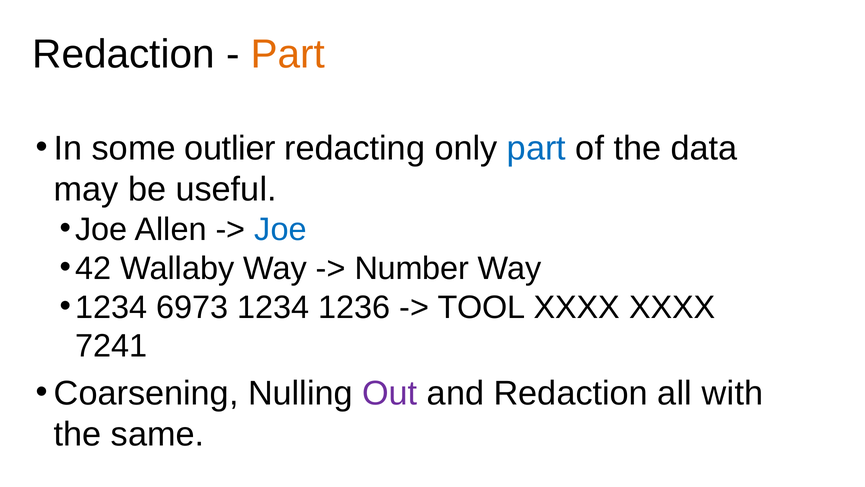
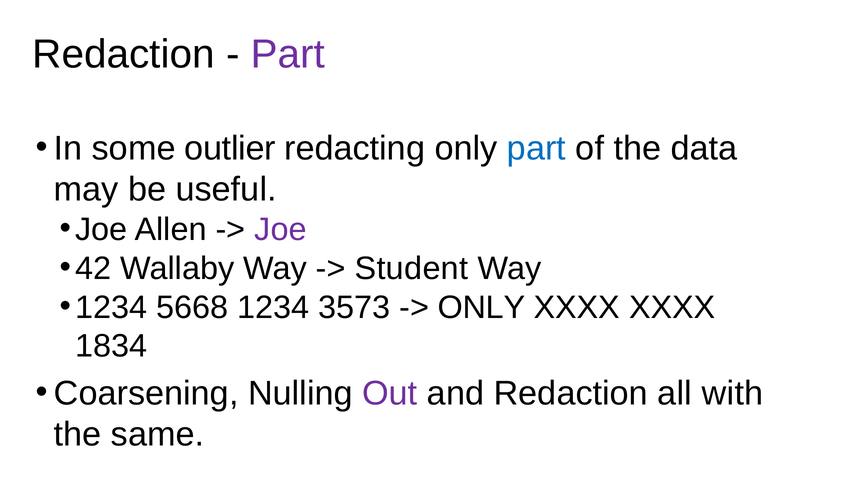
Part at (288, 54) colour: orange -> purple
Joe at (281, 229) colour: blue -> purple
Number: Number -> Student
6973: 6973 -> 5668
1236: 1236 -> 3573
TOOL at (482, 307): TOOL -> ONLY
7241: 7241 -> 1834
